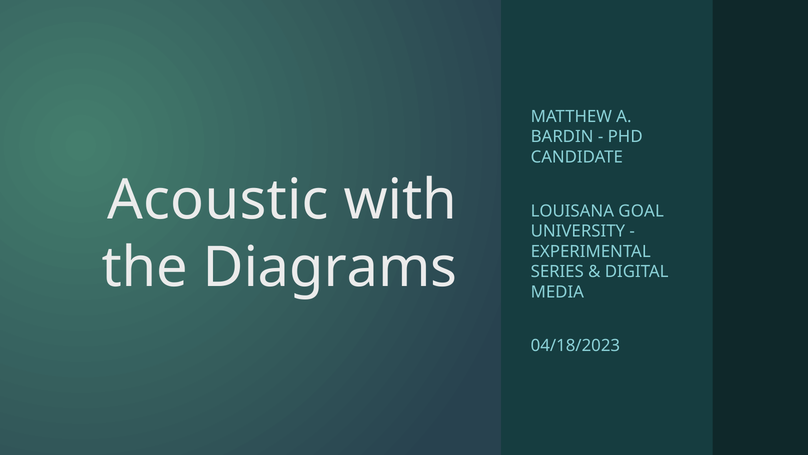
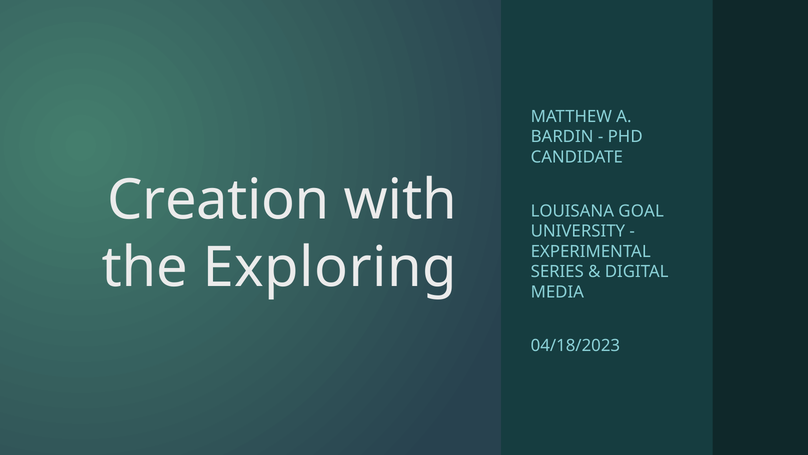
Acoustic: Acoustic -> Creation
Diagrams: Diagrams -> Exploring
